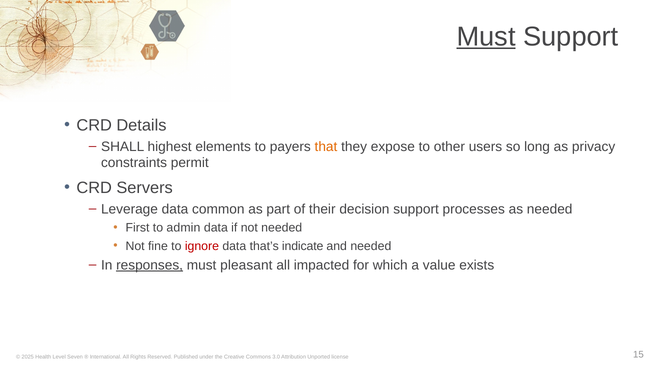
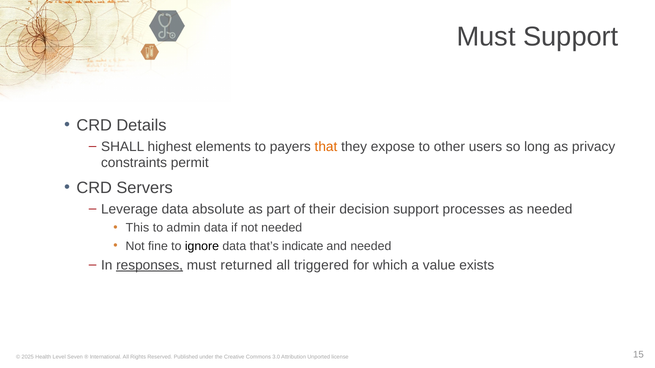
Must at (486, 37) underline: present -> none
common: common -> absolute
First: First -> This
ignore colour: red -> black
pleasant: pleasant -> returned
impacted: impacted -> triggered
